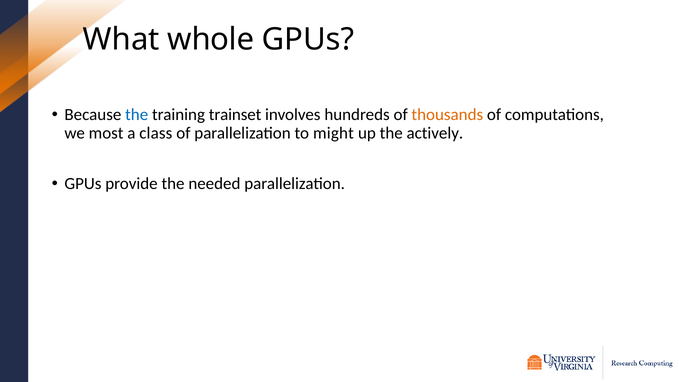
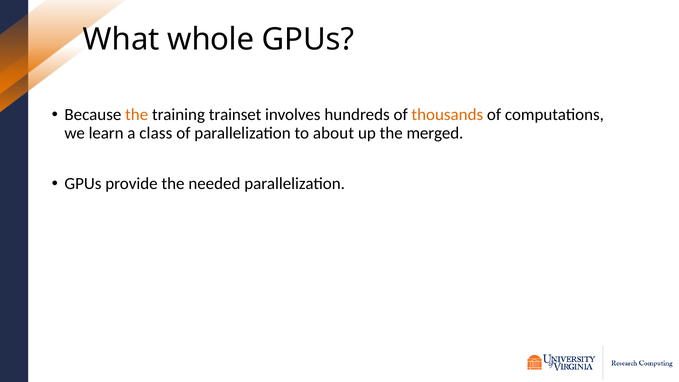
the at (137, 115) colour: blue -> orange
most: most -> learn
might: might -> about
actively: actively -> merged
